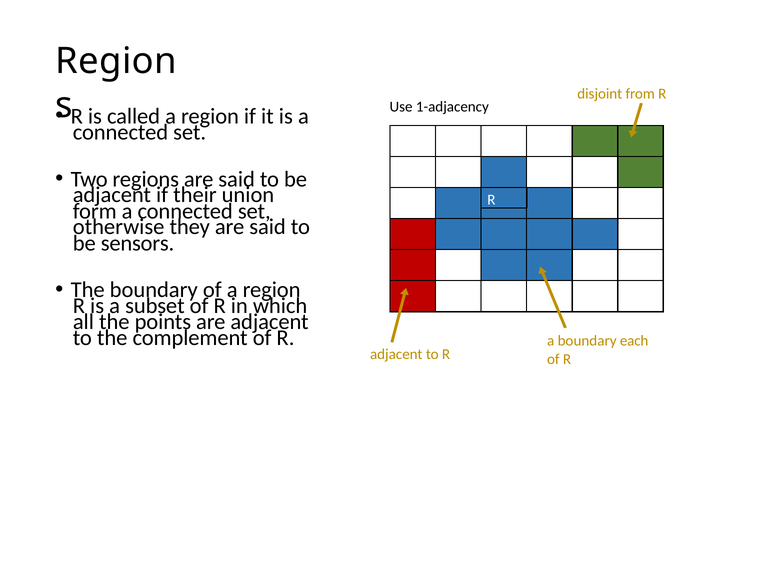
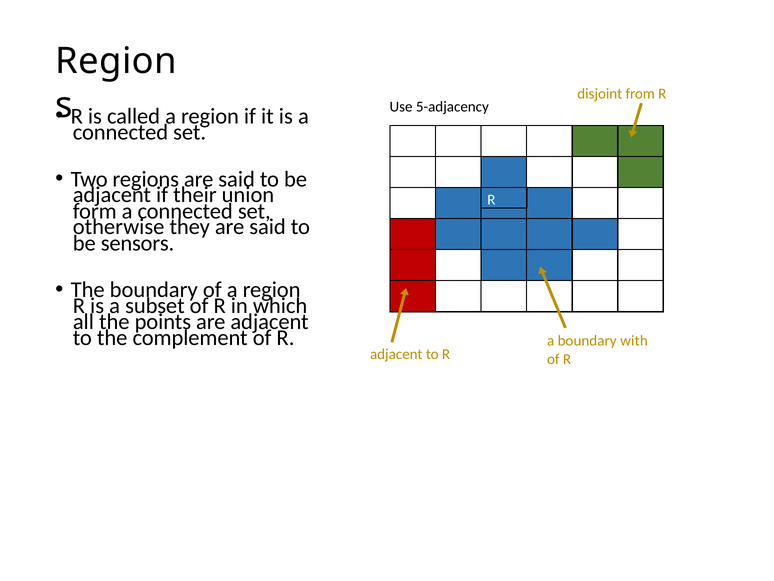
1-adjacency: 1-adjacency -> 5-adjacency
each: each -> with
